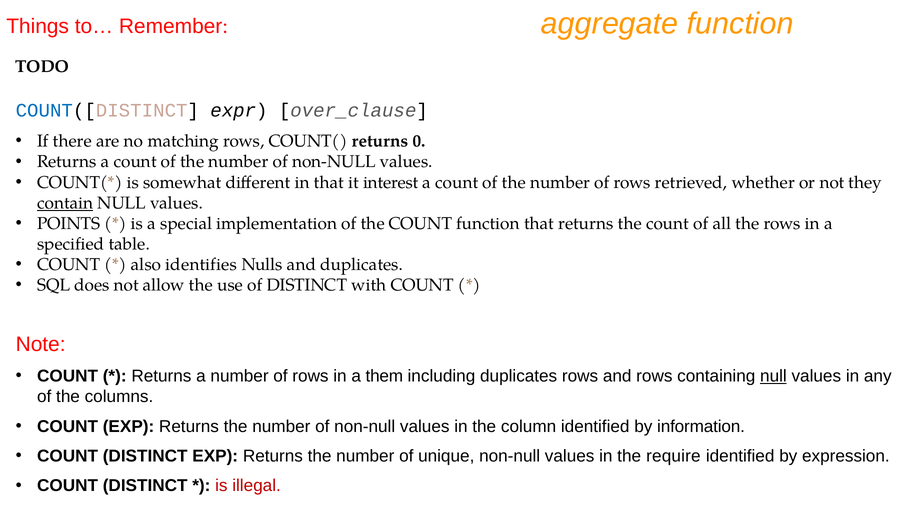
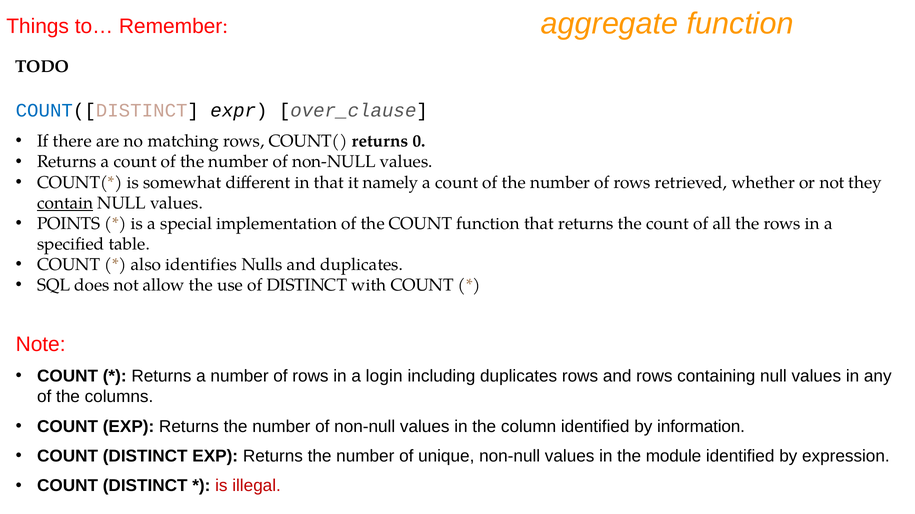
interest: interest -> namely
them: them -> login
null at (773, 377) underline: present -> none
require: require -> module
